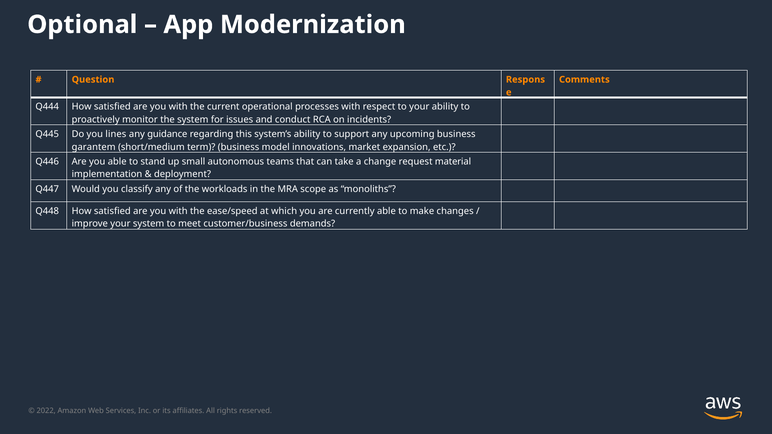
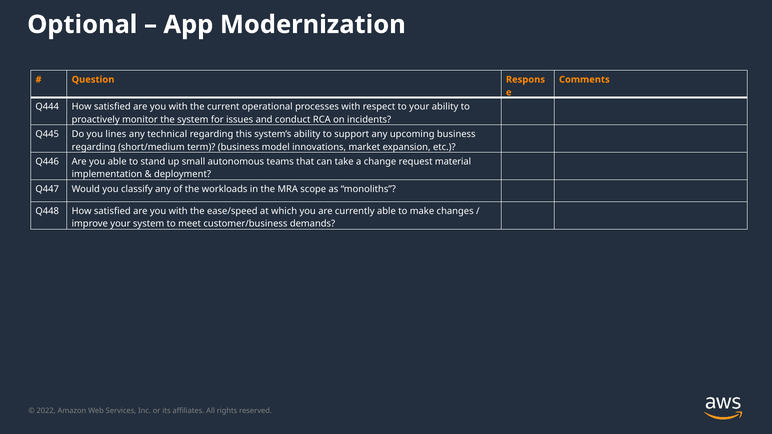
guidance: guidance -> technical
garantem at (94, 147): garantem -> regarding
